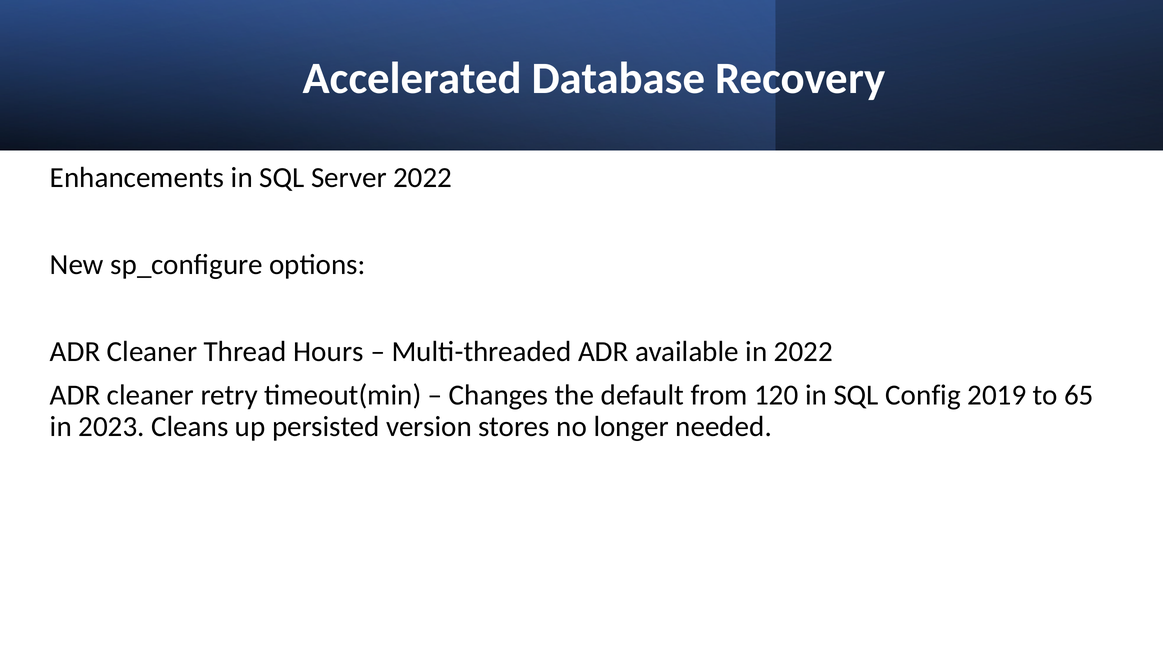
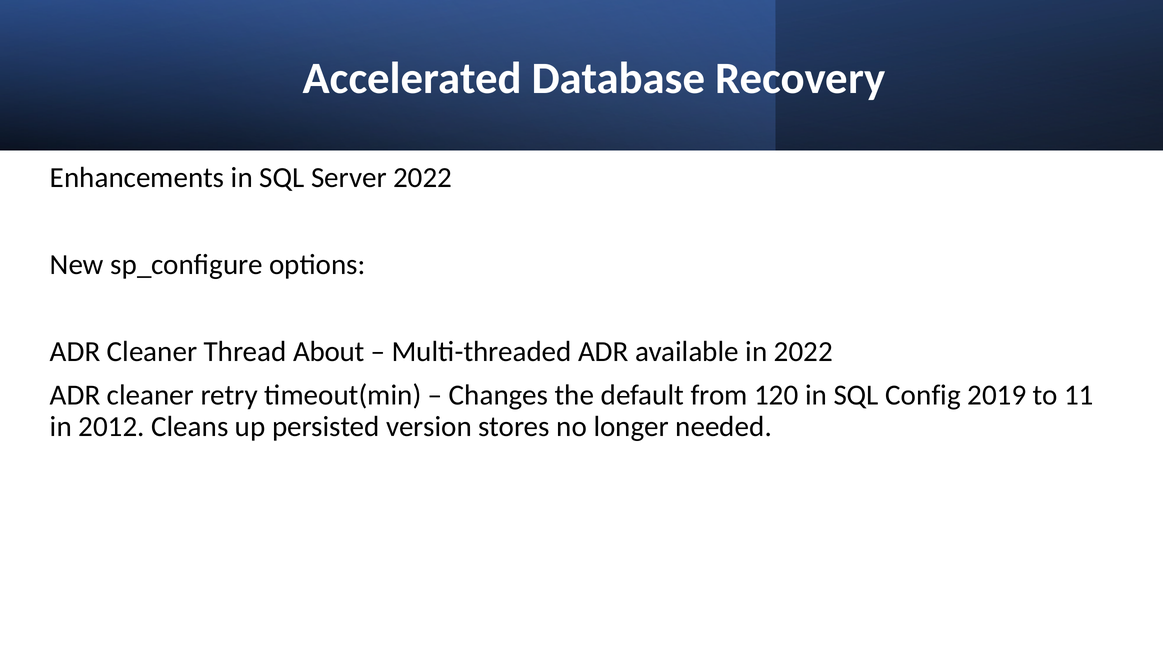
Hours: Hours -> About
65: 65 -> 11
2023: 2023 -> 2012
